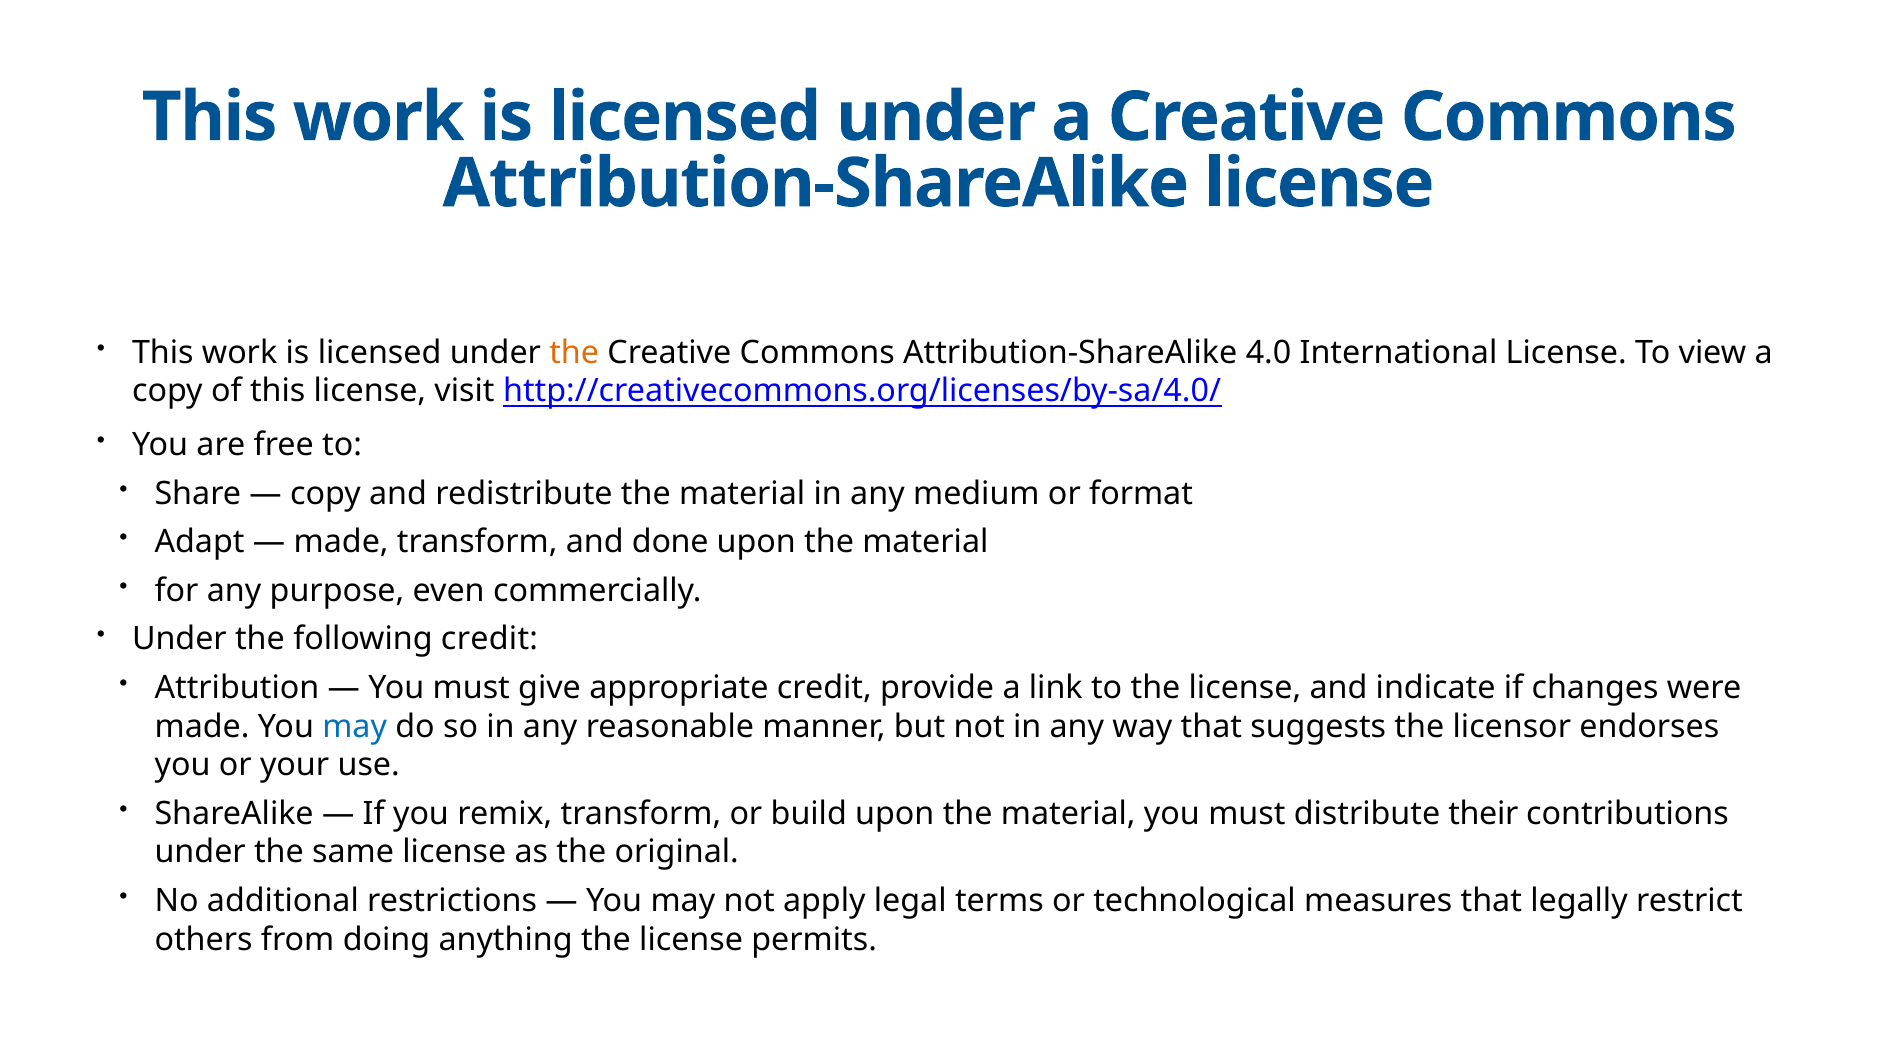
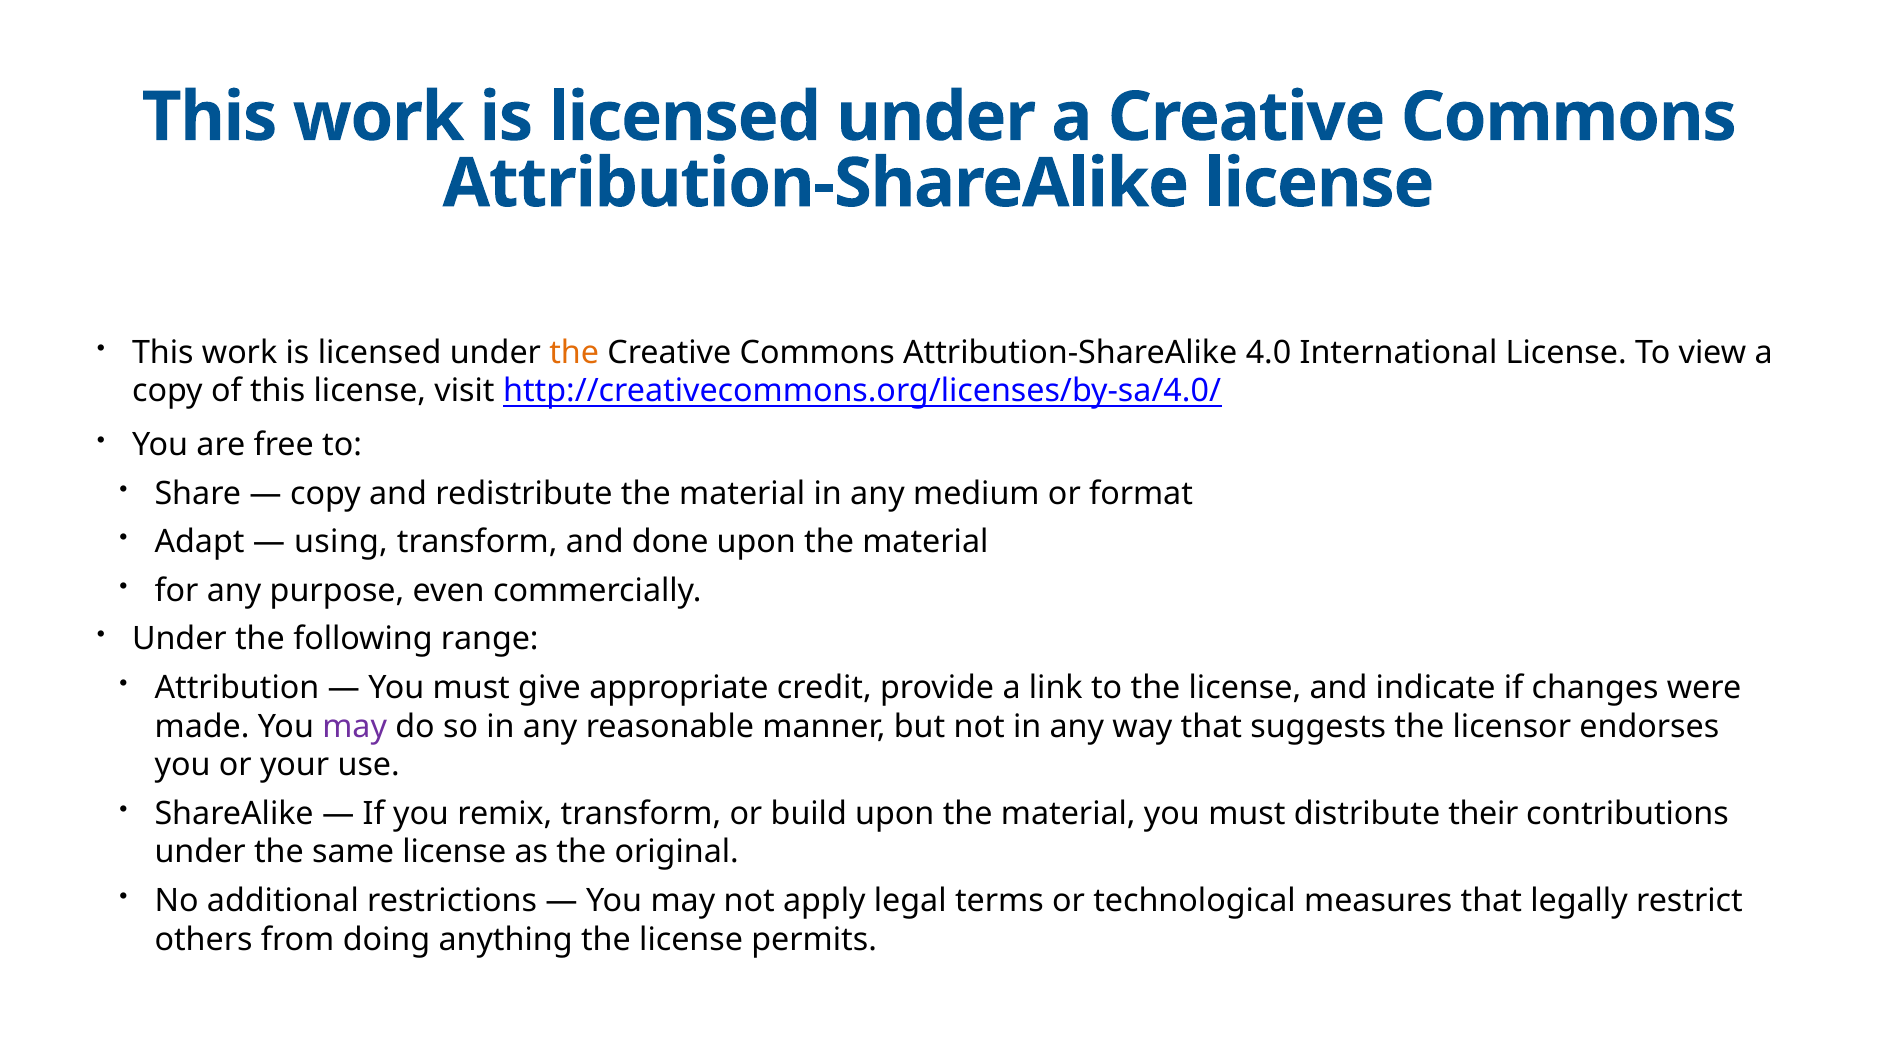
made at (341, 542): made -> using
following credit: credit -> range
may at (355, 726) colour: blue -> purple
